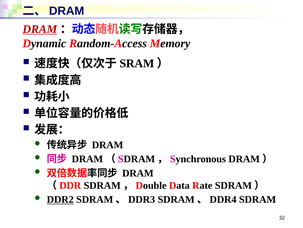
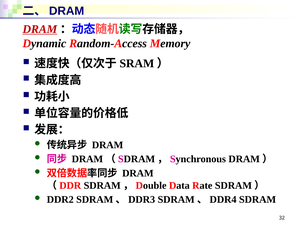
DDR2 underline: present -> none
